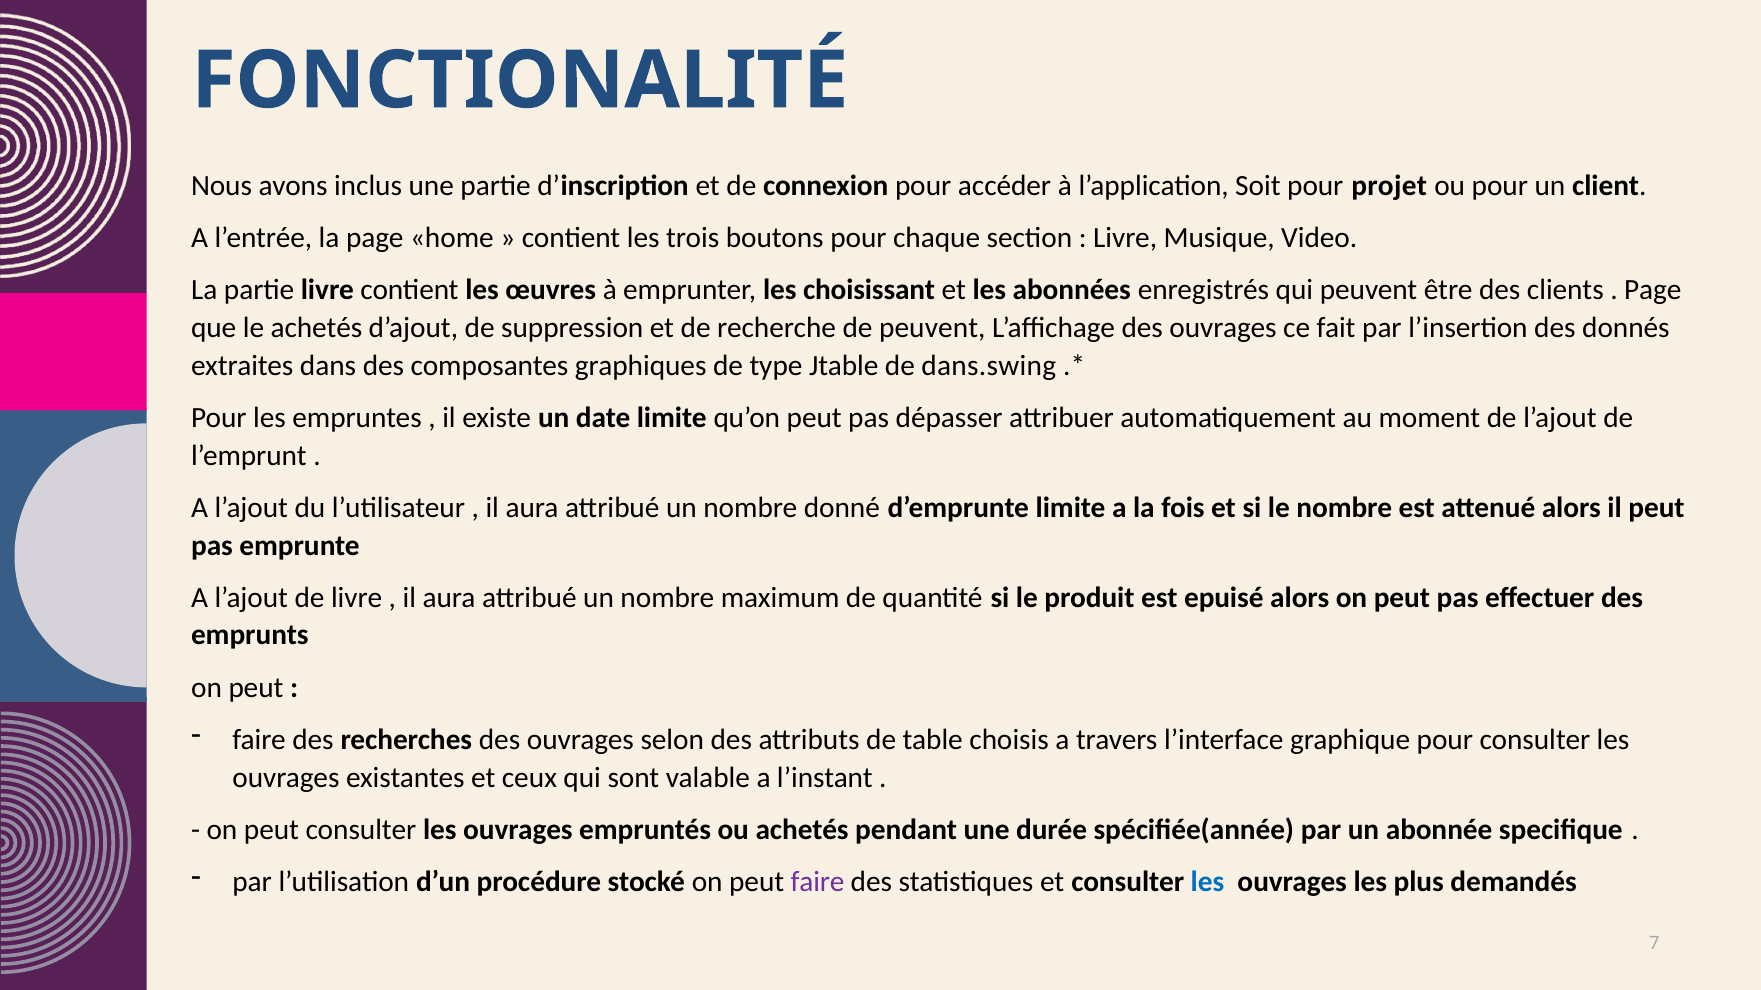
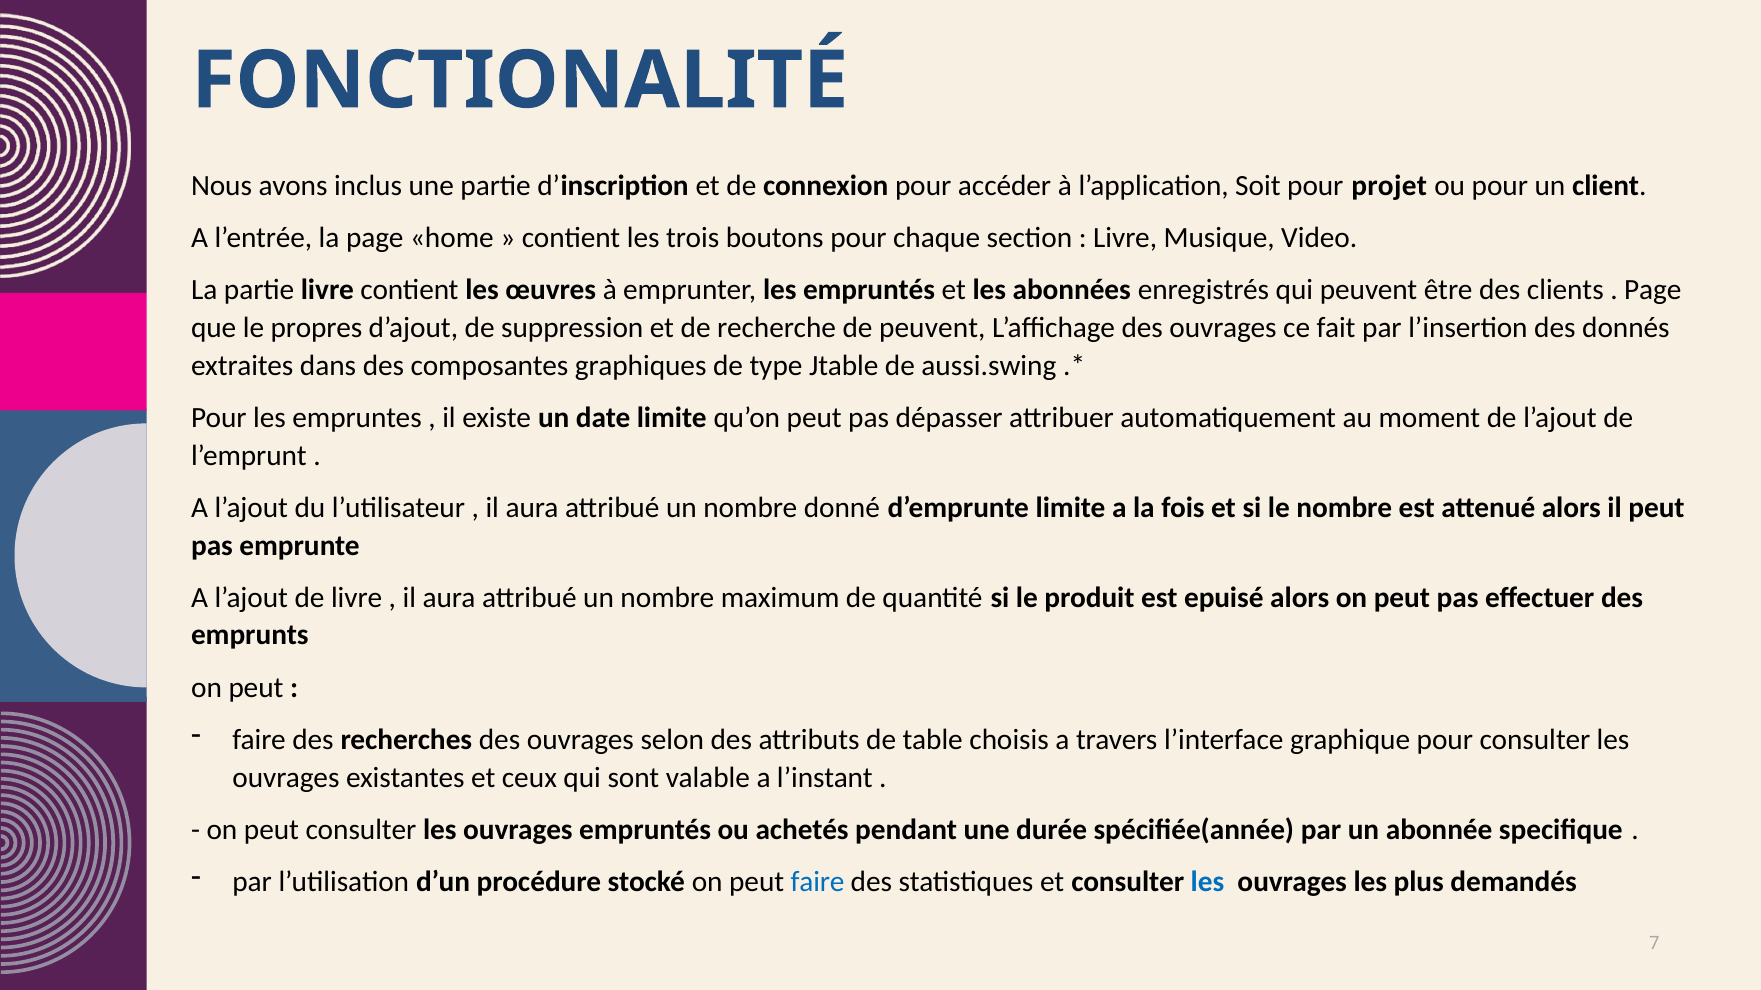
les choisissant: choisissant -> empruntés
le achetés: achetés -> propres
dans.swing: dans.swing -> aussi.swing
faire at (818, 882) colour: purple -> blue
